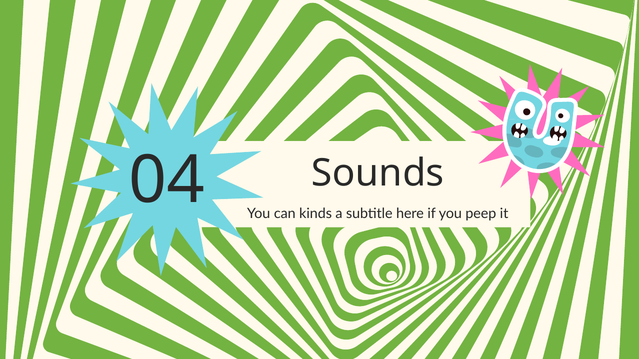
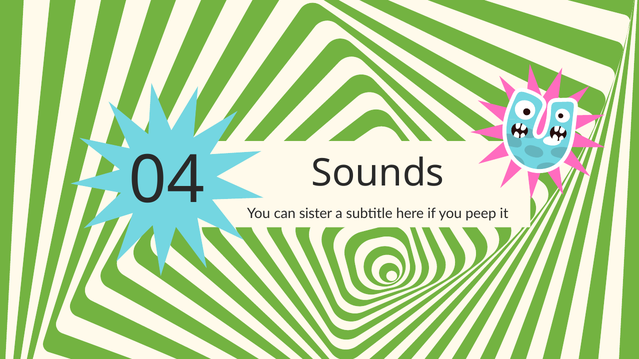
kinds: kinds -> sister
